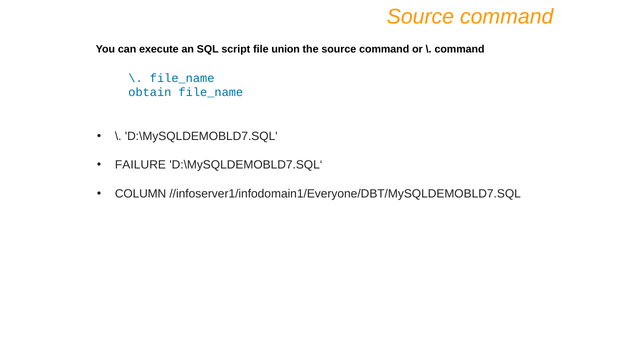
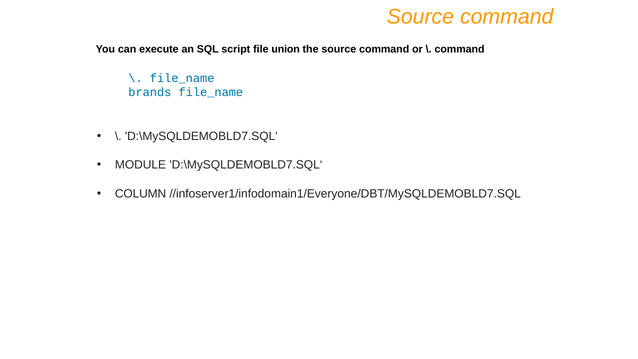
obtain: obtain -> brands
FAILURE: FAILURE -> MODULE
